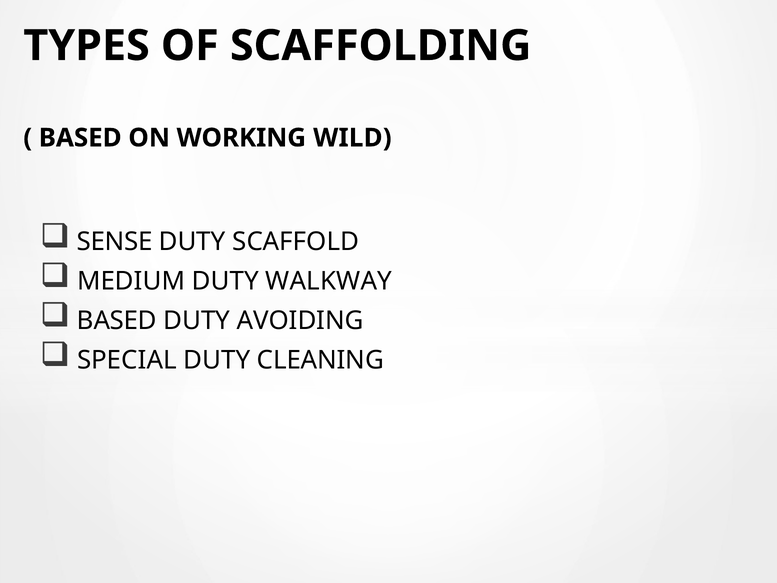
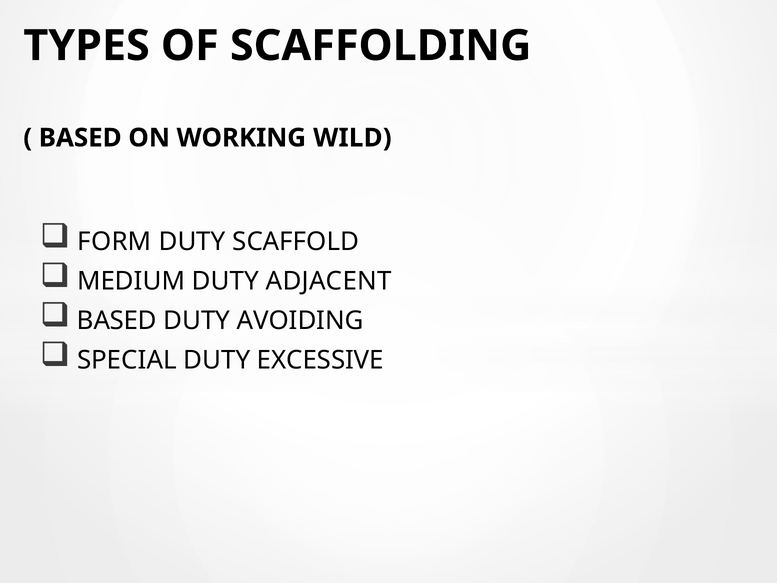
SENSE: SENSE -> FORM
WALKWAY: WALKWAY -> ADJACENT
CLEANING: CLEANING -> EXCESSIVE
